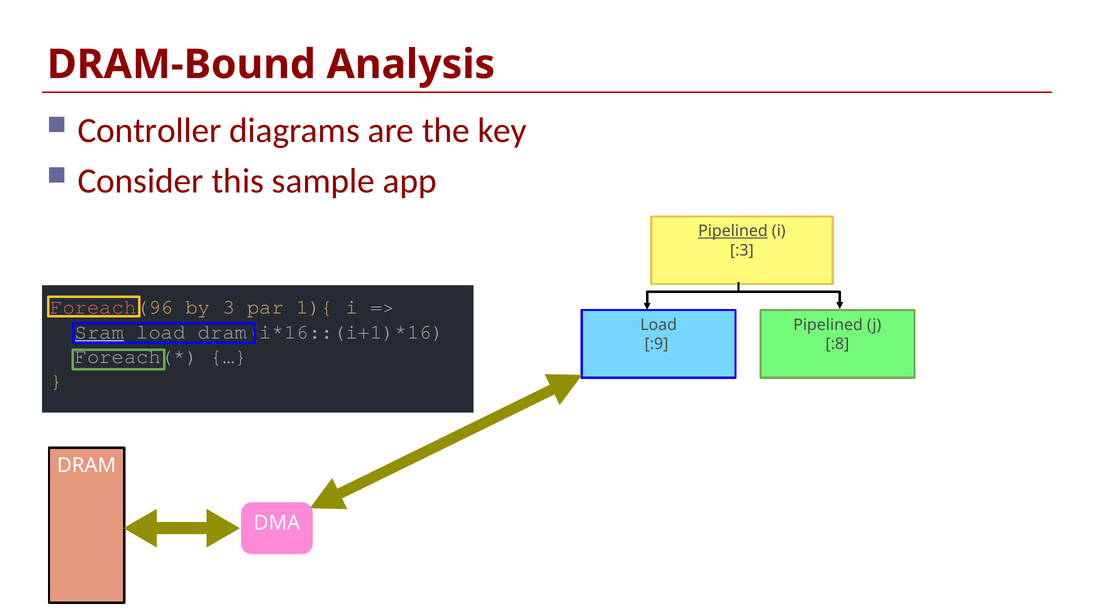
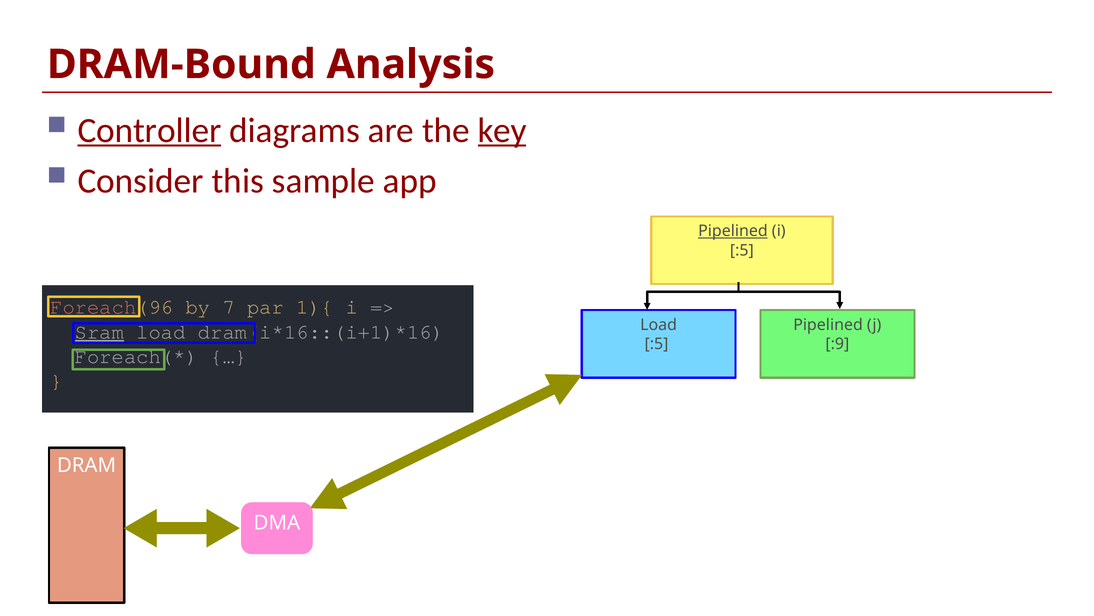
Controller underline: none -> present
key underline: none -> present
:3 at (742, 250): :3 -> :5
3: 3 -> 7
:9 at (657, 344): :9 -> :5
:8: :8 -> :9
